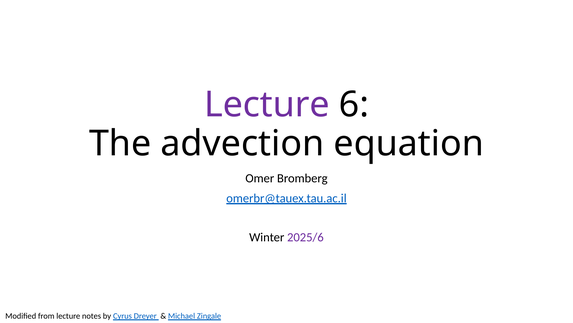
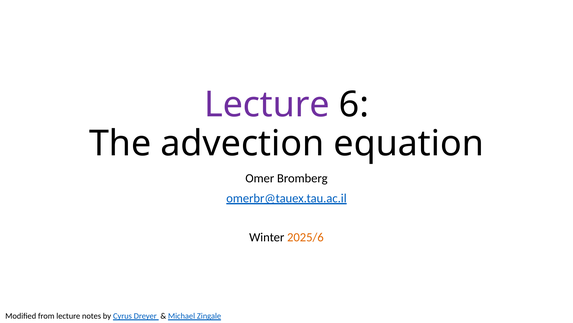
2025/6 colour: purple -> orange
